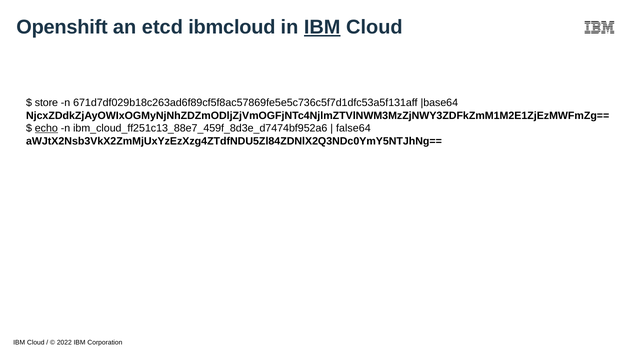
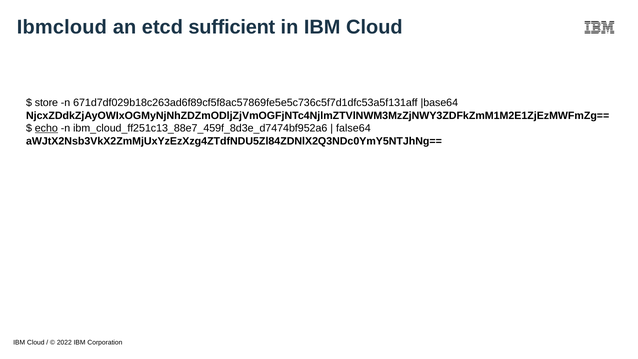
Openshift: Openshift -> Ibmcloud
ibmcloud: ibmcloud -> sufficient
IBM at (322, 27) underline: present -> none
